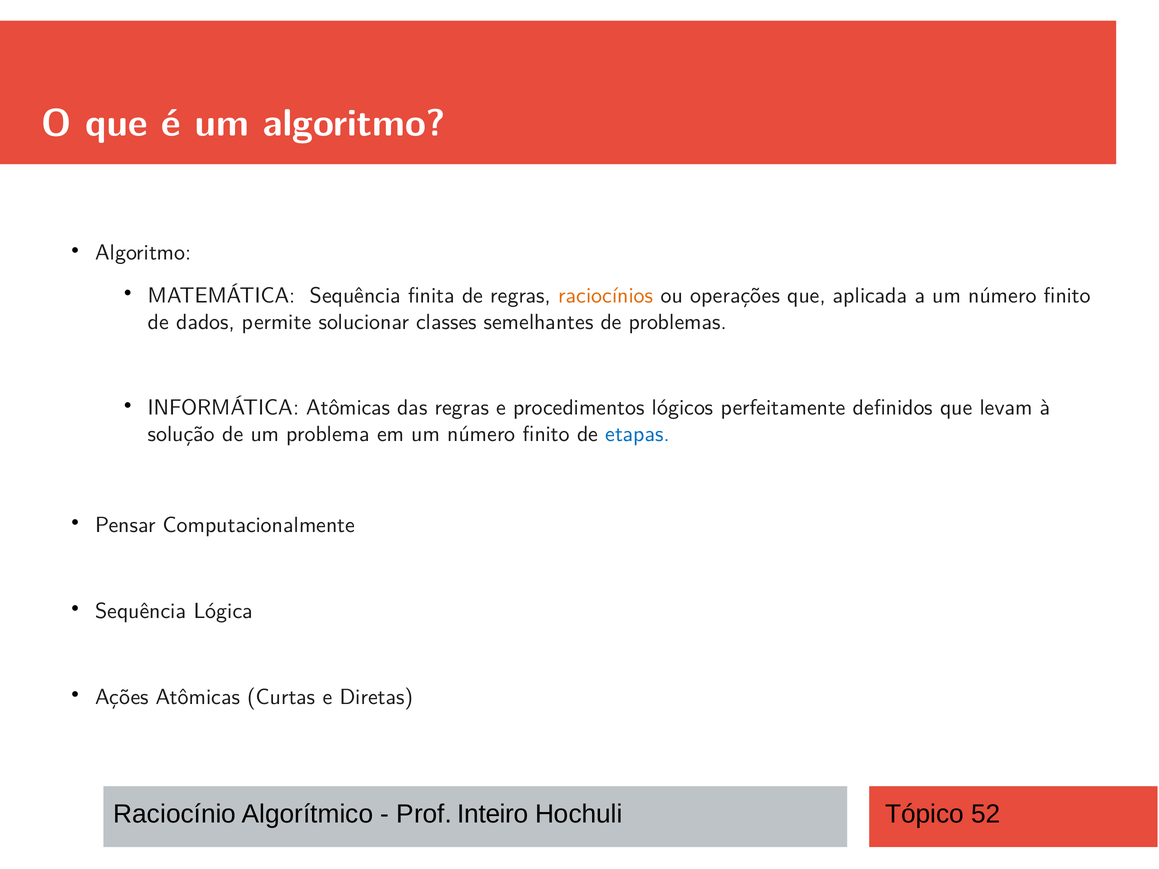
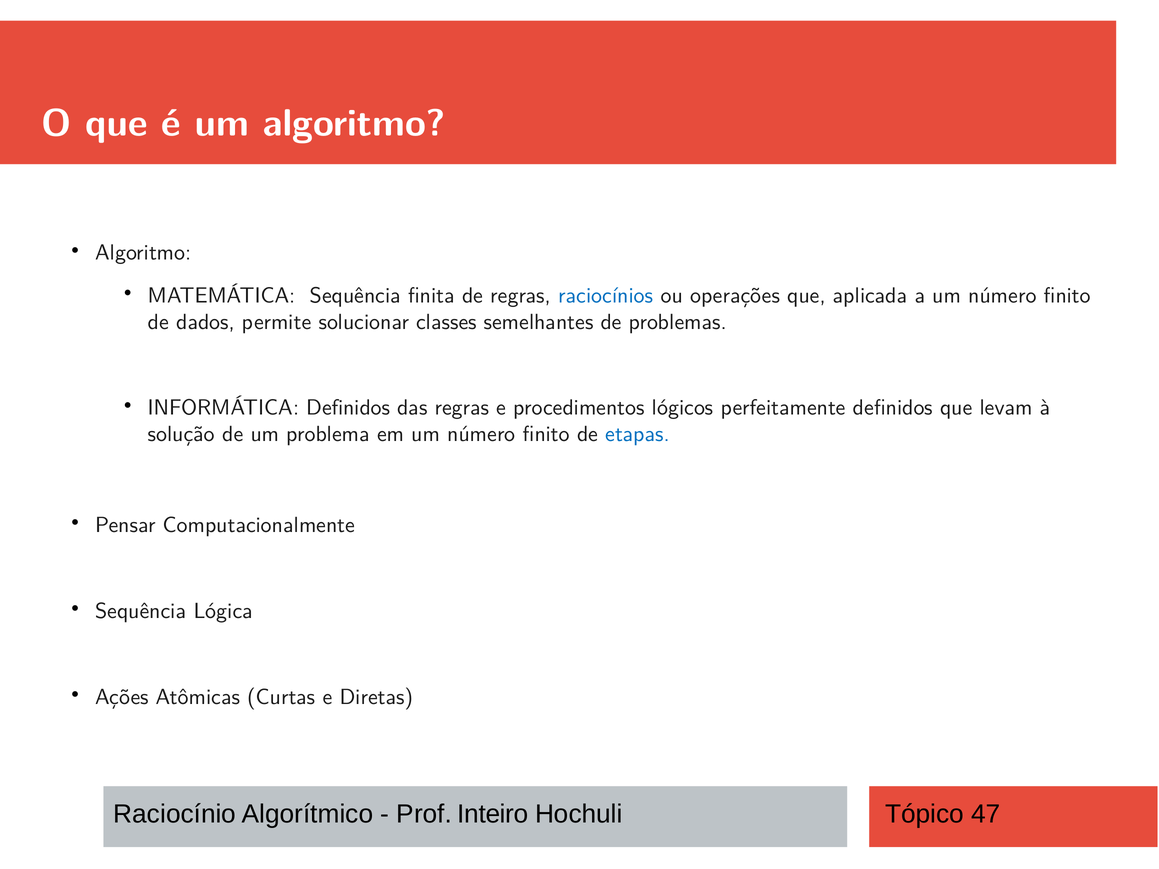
raciocínios colour: orange -> blue
INFORMÁTICA Atômicas: Atômicas -> Definidos
52: 52 -> 47
